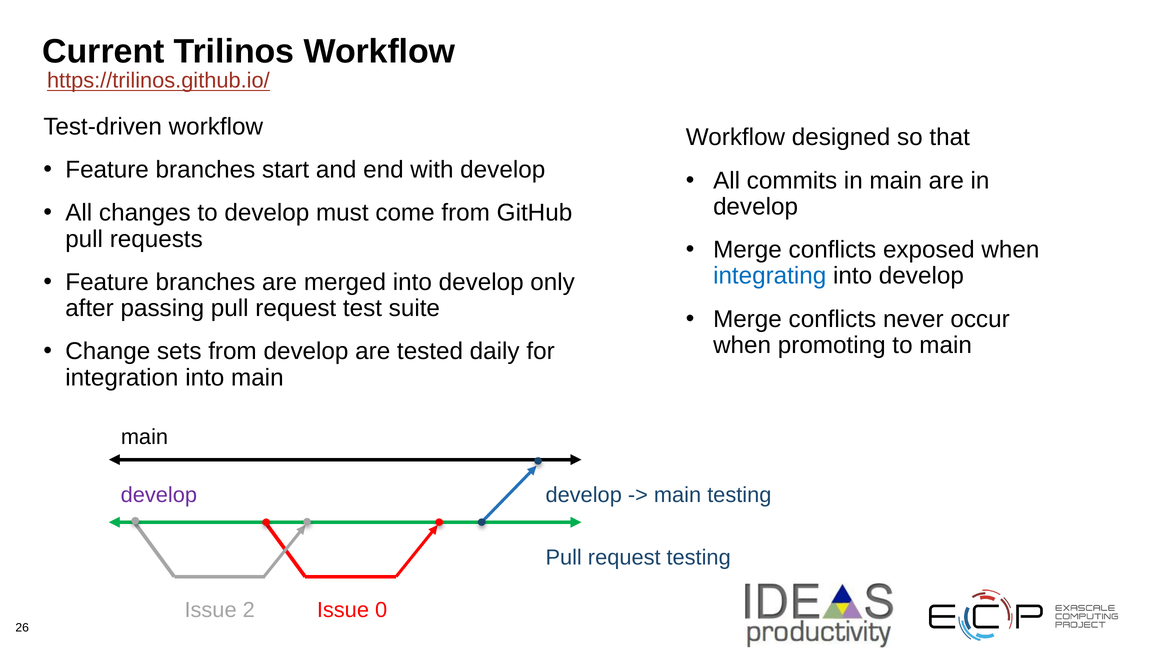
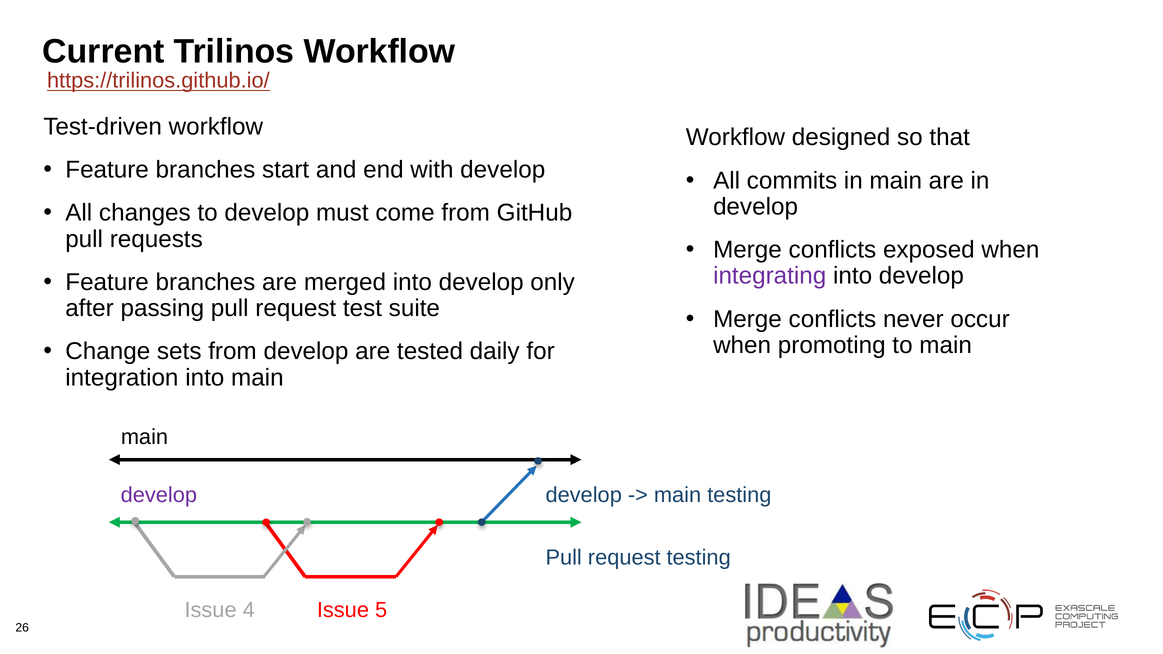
integrating colour: blue -> purple
2: 2 -> 4
0: 0 -> 5
